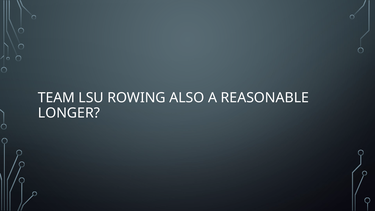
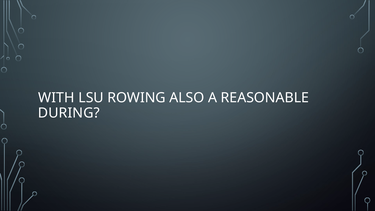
TEAM: TEAM -> WITH
LONGER: LONGER -> DURING
